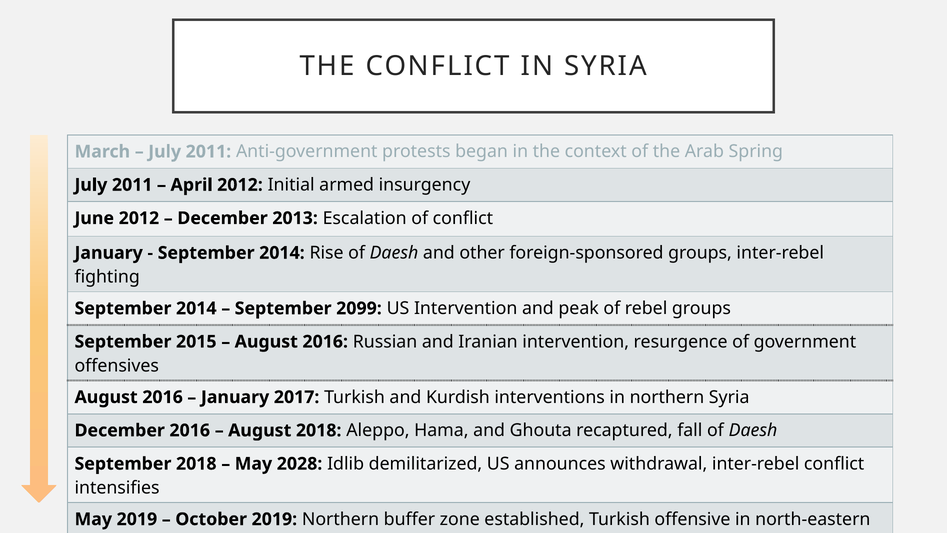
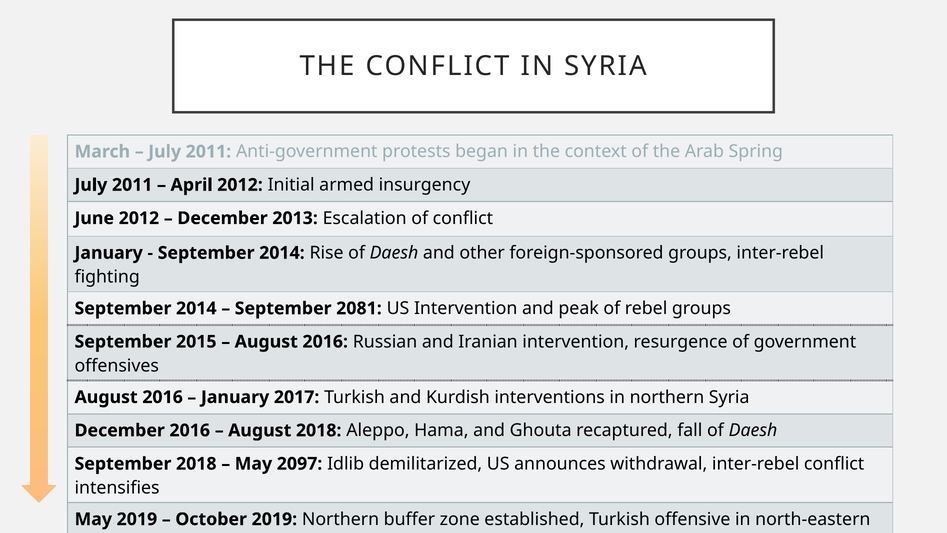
2099: 2099 -> 2081
2028: 2028 -> 2097
